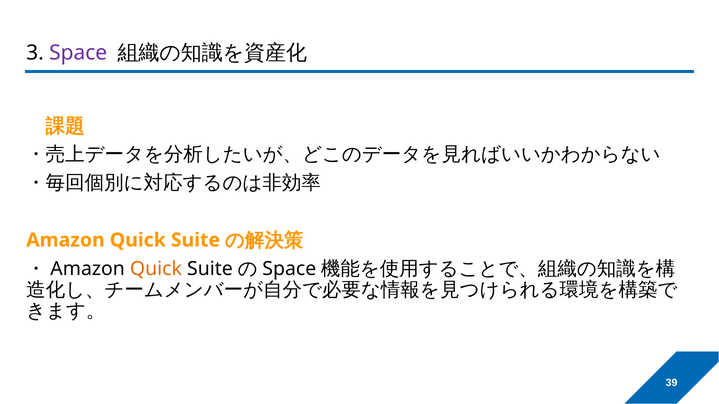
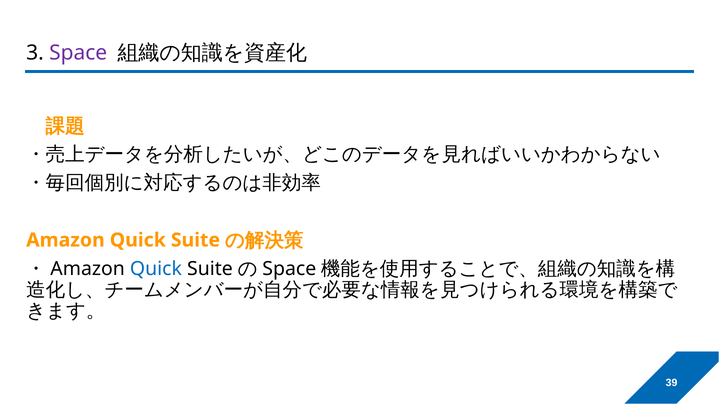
Quick at (156, 269) colour: orange -> blue
